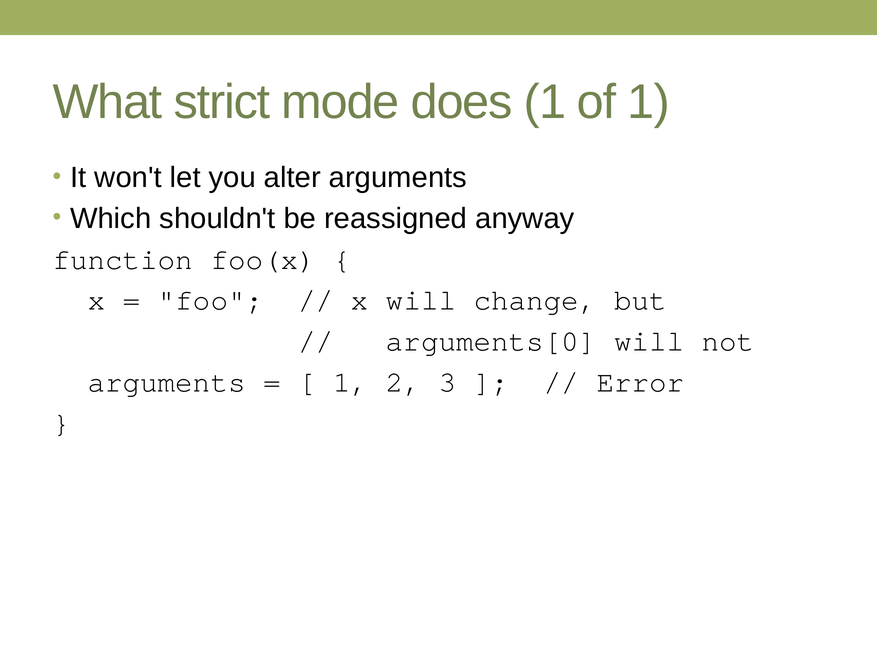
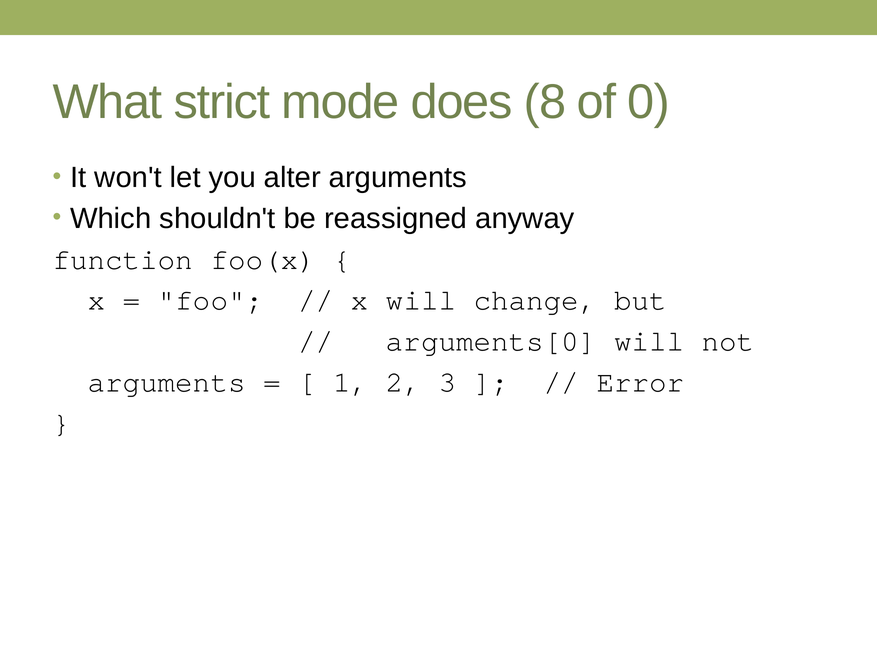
does 1: 1 -> 8
of 1: 1 -> 0
